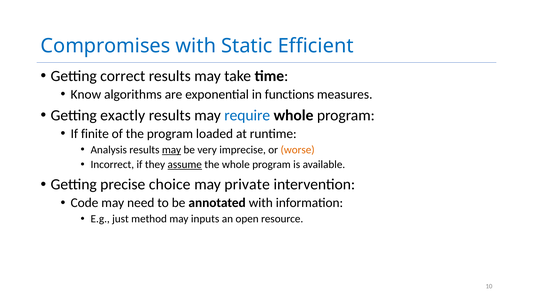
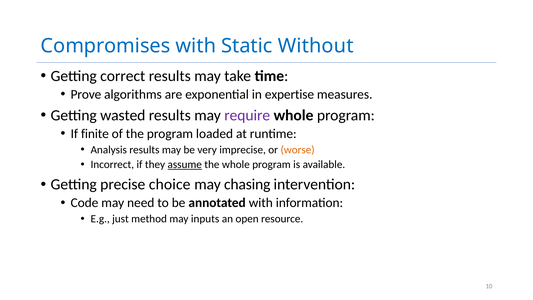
Efficient: Efficient -> Without
Know: Know -> Prove
functions: functions -> expertise
exactly: exactly -> wasted
require colour: blue -> purple
may at (172, 150) underline: present -> none
private: private -> chasing
